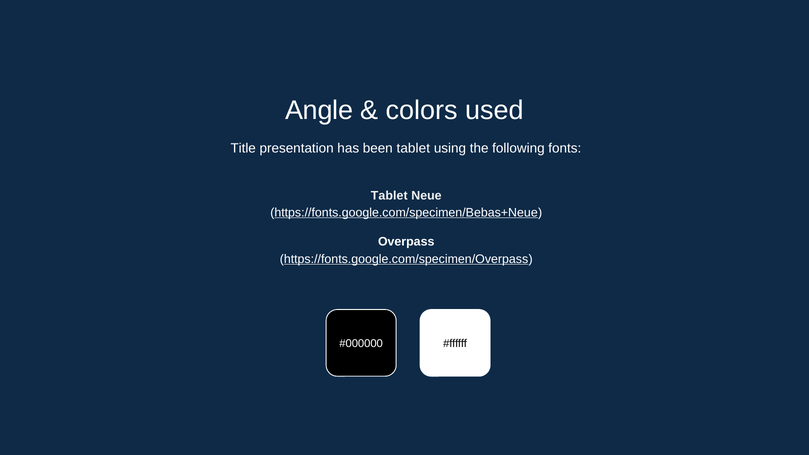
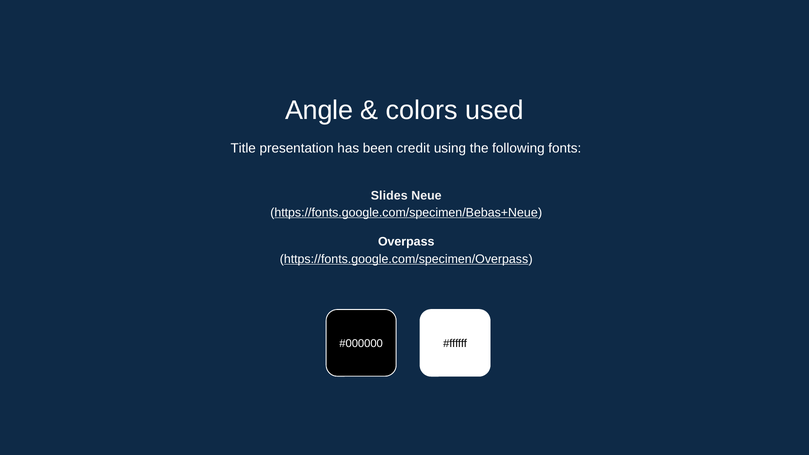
been tablet: tablet -> credit
Tablet at (389, 195): Tablet -> Slides
